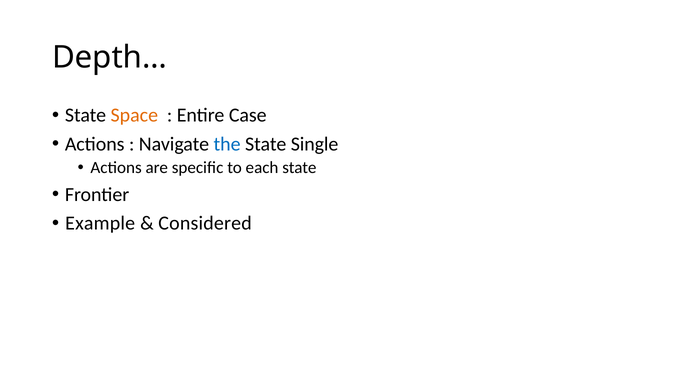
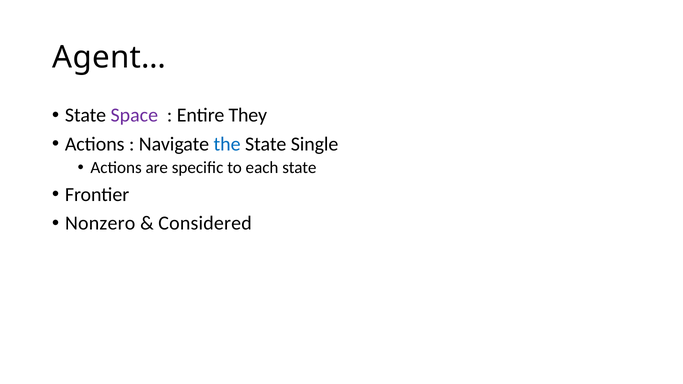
Depth…: Depth… -> Agent…
Space colour: orange -> purple
Case: Case -> They
Example: Example -> Nonzero
